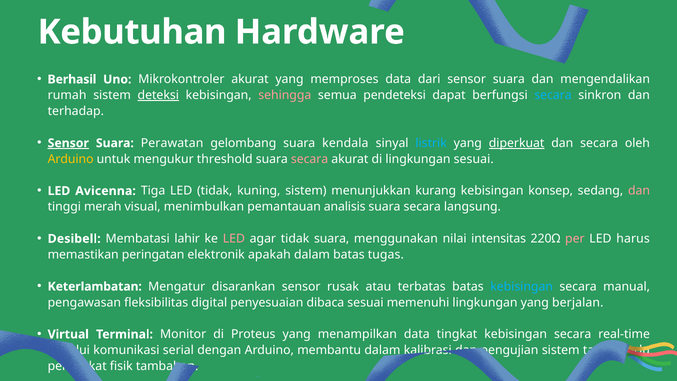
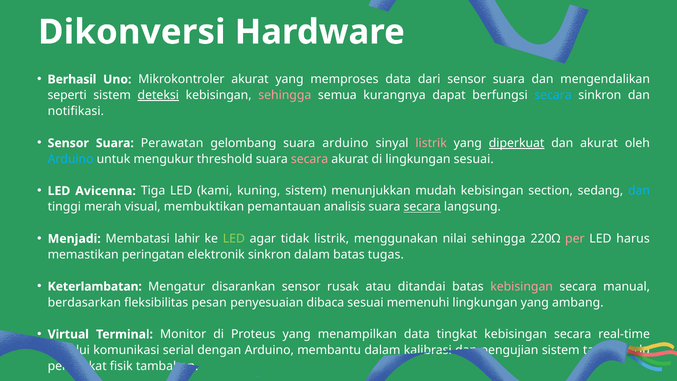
Kebutuhan: Kebutuhan -> Dikonversi
rumah: rumah -> seperti
pendeteksi: pendeteksi -> kurangnya
terhadap: terhadap -> notifikasi
Sensor at (68, 143) underline: present -> none
suara kendala: kendala -> arduino
listrik at (431, 143) colour: light blue -> pink
dan secara: secara -> akurat
Arduino at (71, 159) colour: yellow -> light blue
LED tidak: tidak -> kami
kurang: kurang -> mudah
konsep: konsep -> section
dan at (639, 191) colour: pink -> light blue
menimbulkan: menimbulkan -> membuktikan
secara at (422, 207) underline: none -> present
Desibell: Desibell -> Menjadi
LED at (234, 239) colour: pink -> light green
tidak suara: suara -> listrik
nilai intensitas: intensitas -> sehingga
elektronik apakah: apakah -> sinkron
terbatas: terbatas -> ditandai
kebisingan at (522, 286) colour: light blue -> pink
pengawasan: pengawasan -> berdasarkan
digital: digital -> pesan
berjalan: berjalan -> ambang
